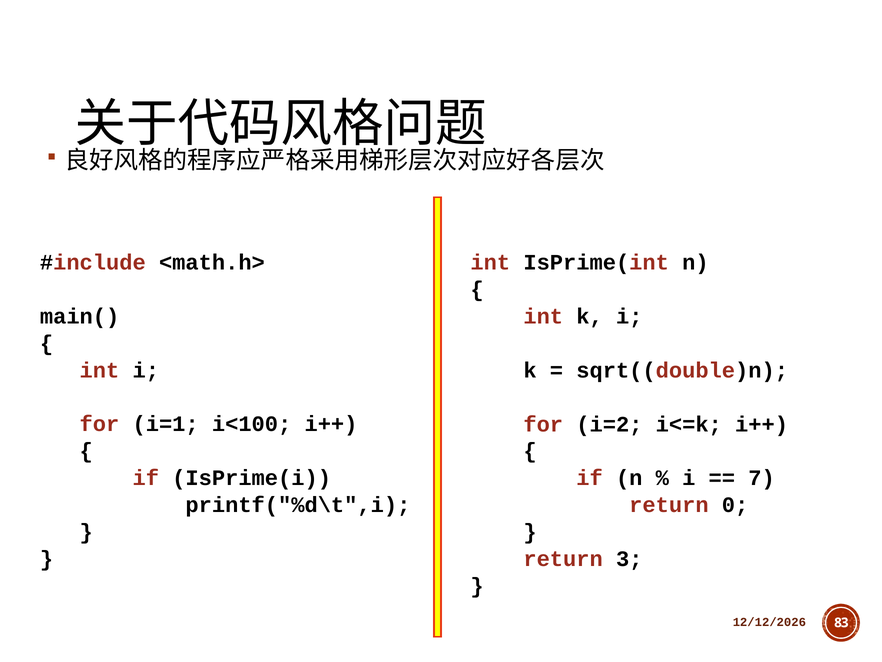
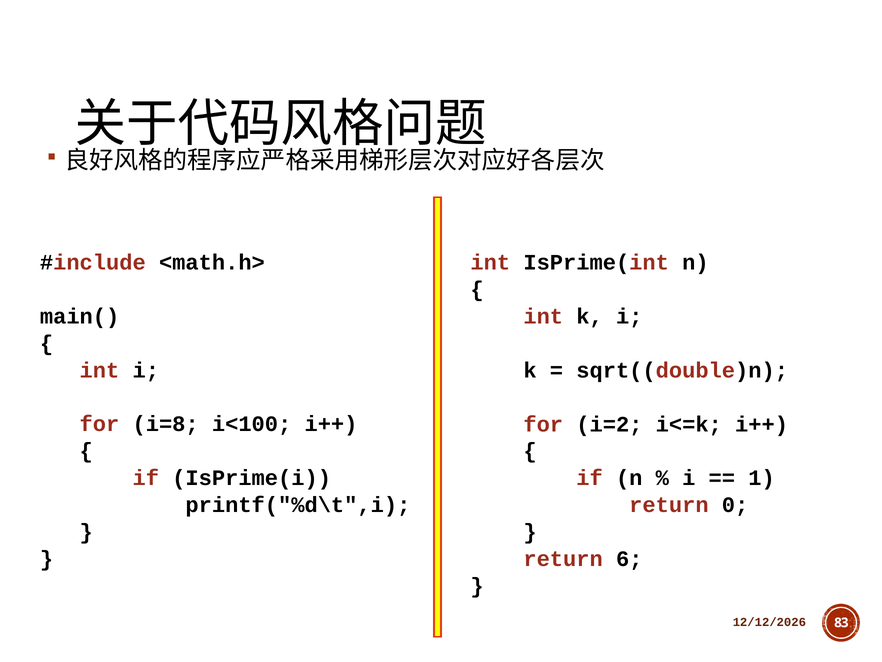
i=1: i=1 -> i=8
7: 7 -> 1
3: 3 -> 6
